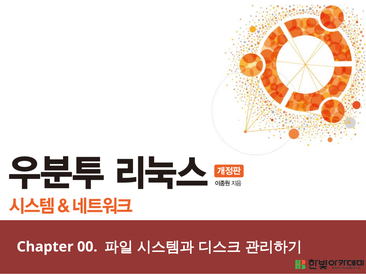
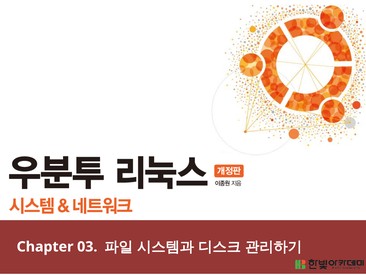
00: 00 -> 03
